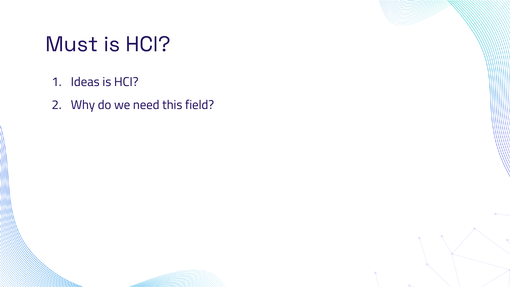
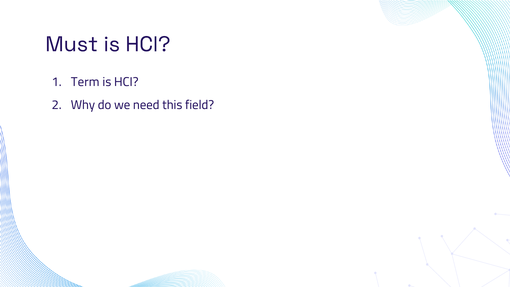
Ideas: Ideas -> Term
